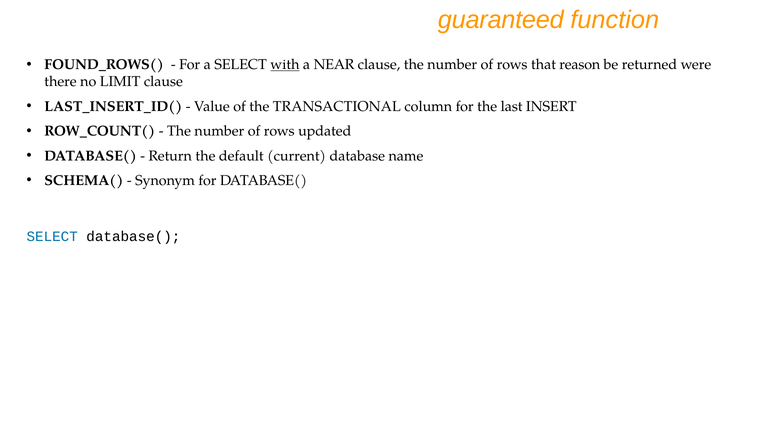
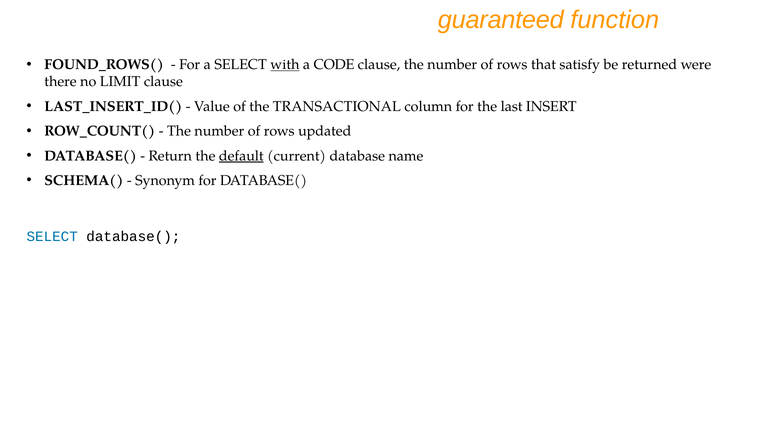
NEAR: NEAR -> CODE
reason: reason -> satisfy
default underline: none -> present
